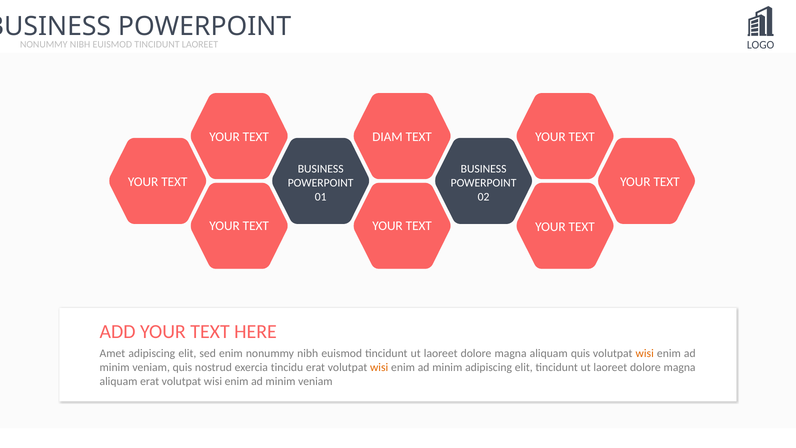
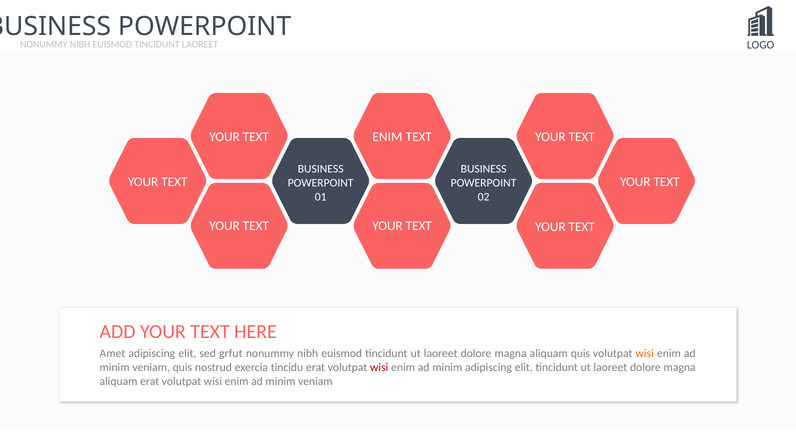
DIAM at (387, 137): DIAM -> ENIM
sed enim: enim -> grfut
wisi at (379, 367) colour: orange -> red
